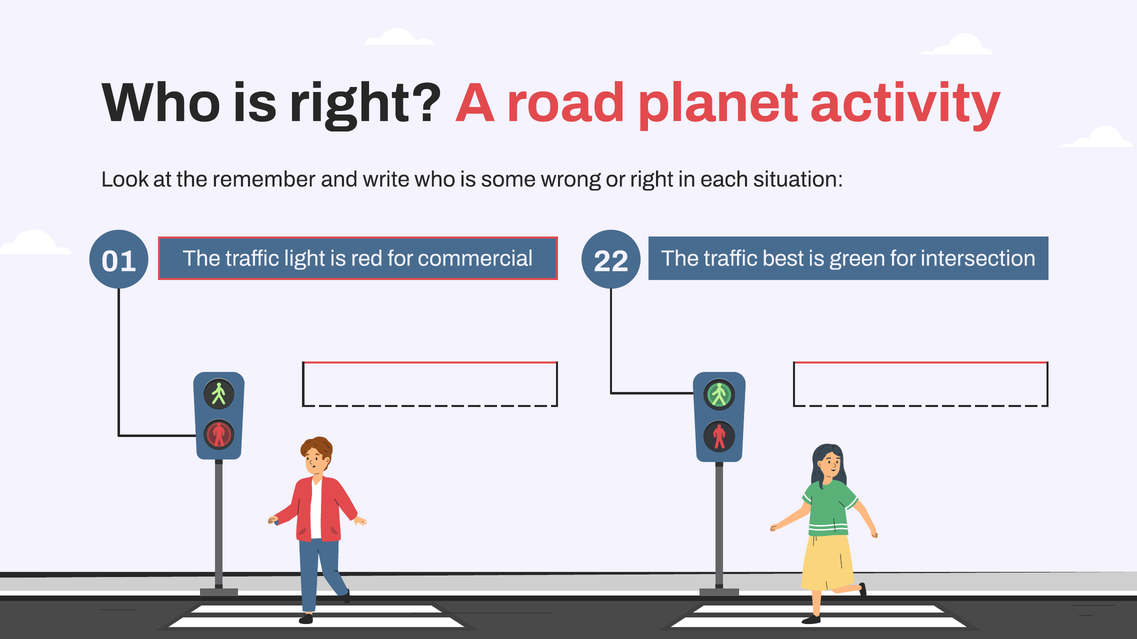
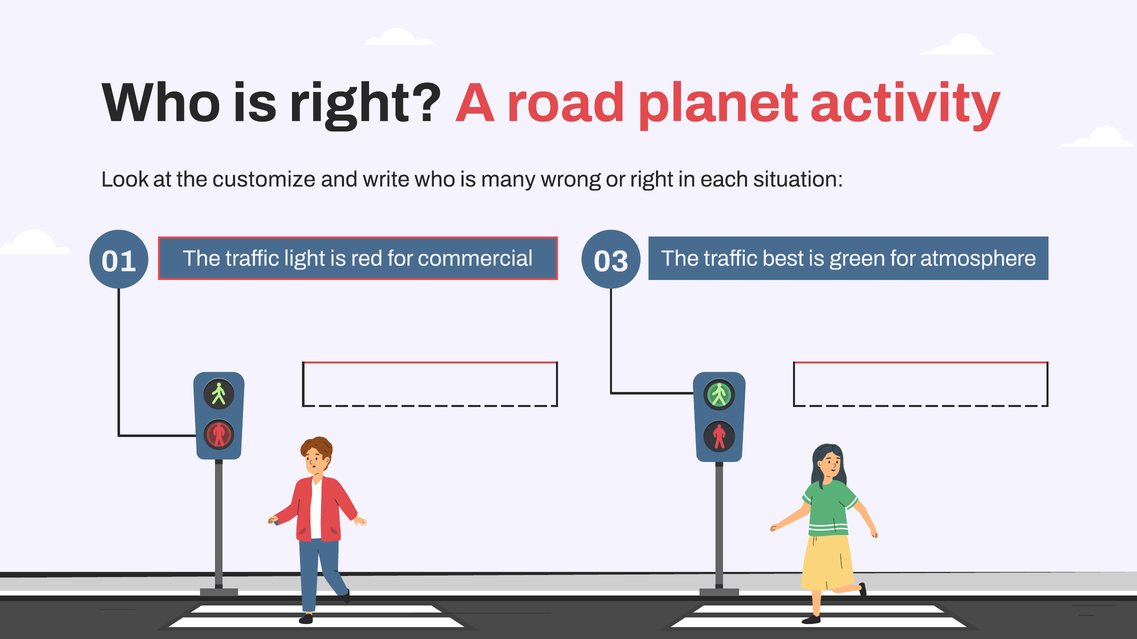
remember: remember -> customize
some: some -> many
22: 22 -> 03
intersection: intersection -> atmosphere
